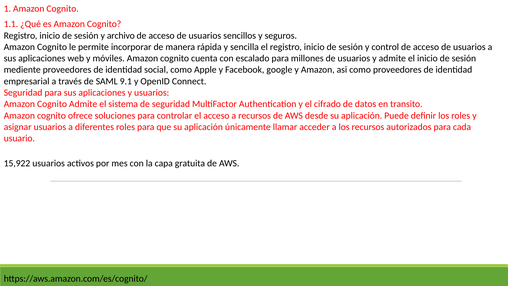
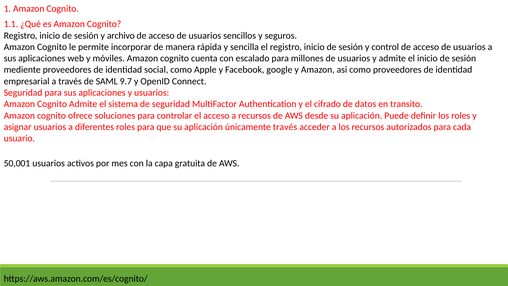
9.1: 9.1 -> 9.7
únicamente llamar: llamar -> través
15,922: 15,922 -> 50,001
